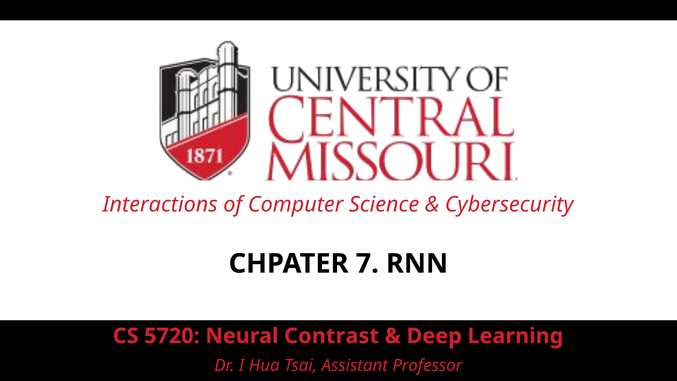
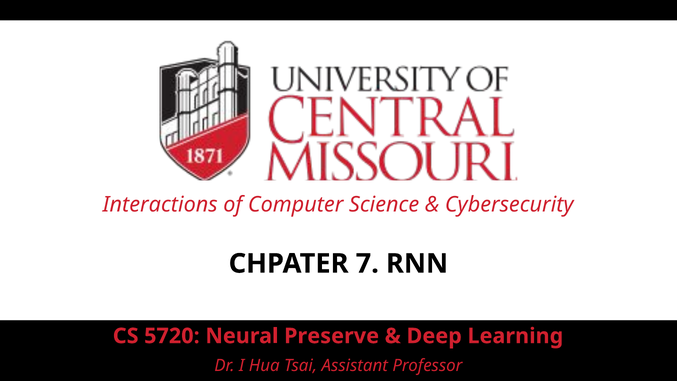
Contrast: Contrast -> Preserve
